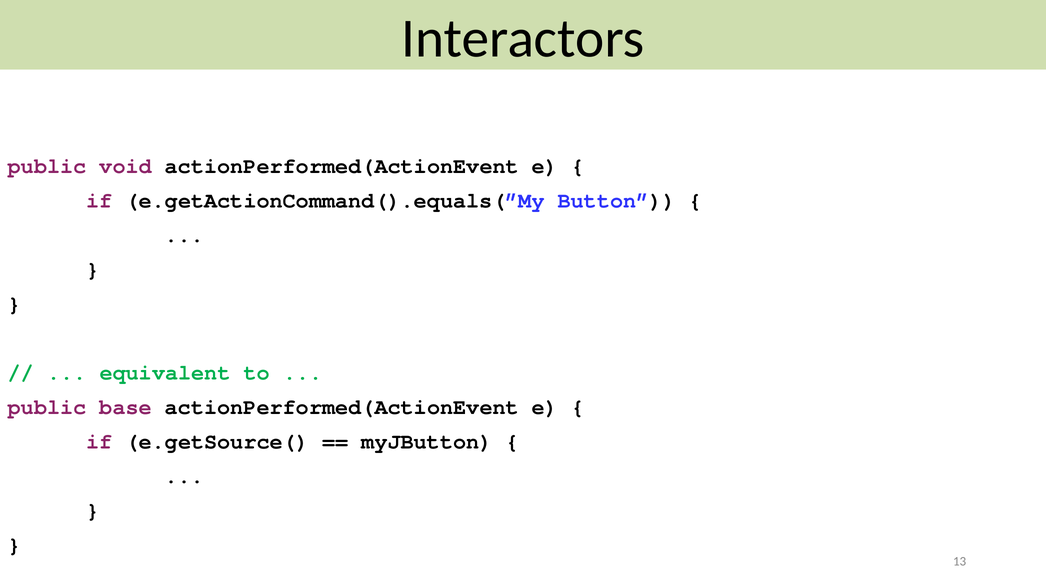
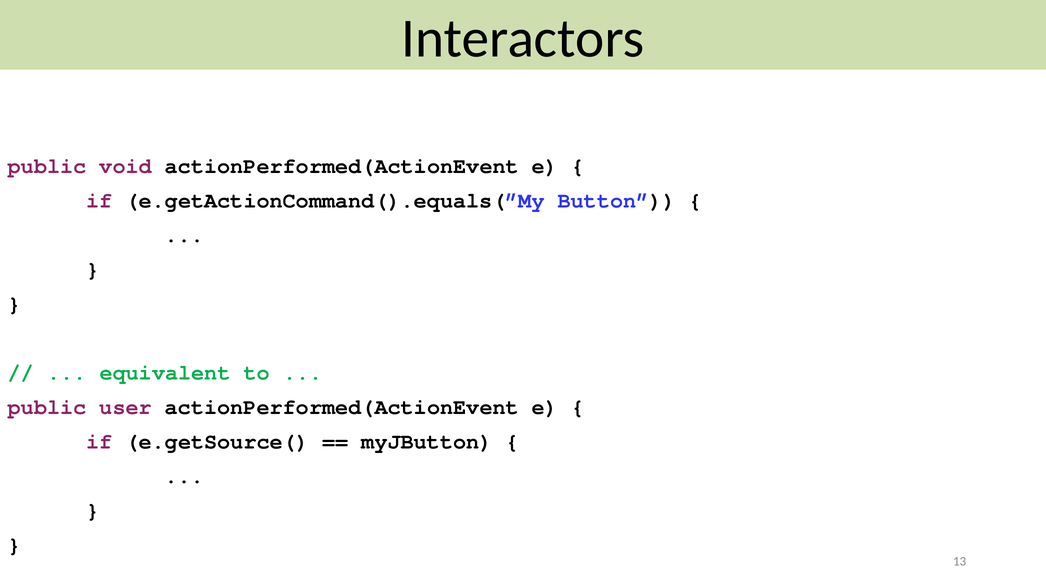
base: base -> user
